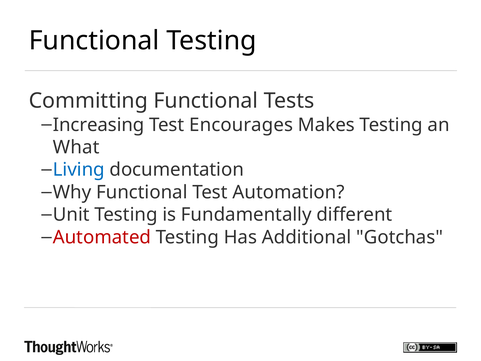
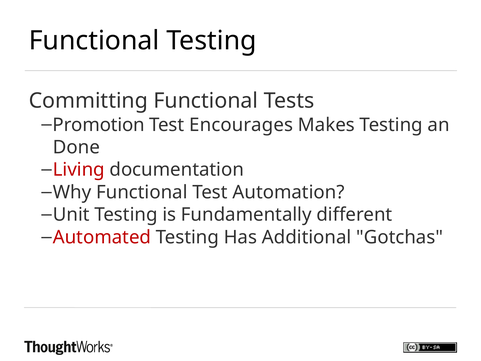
Increasing: Increasing -> Promotion
What: What -> Done
Living colour: blue -> red
